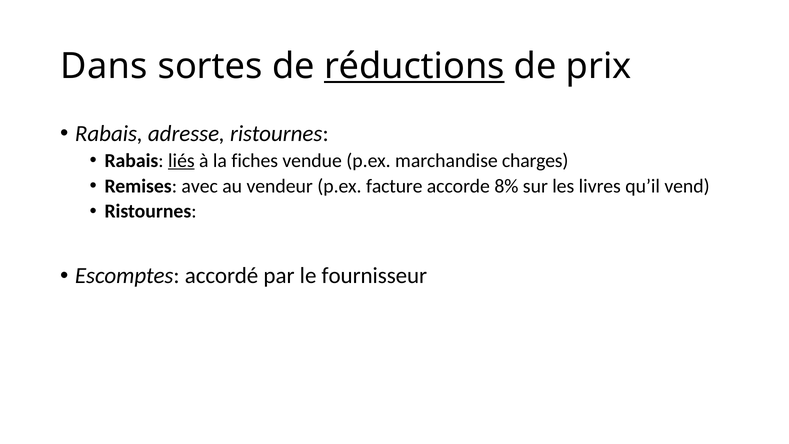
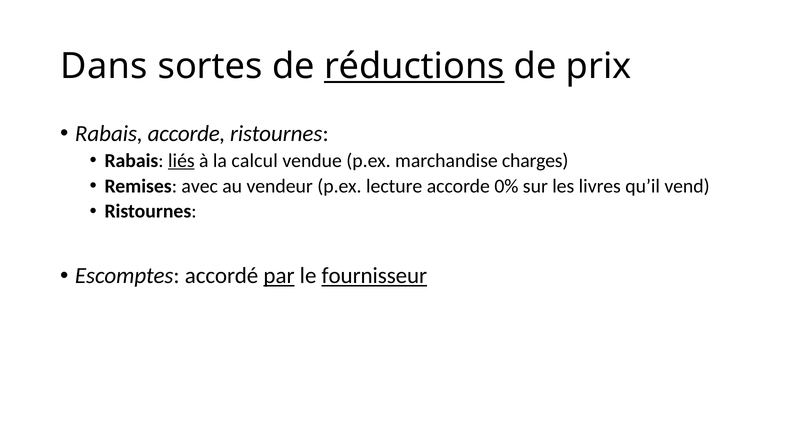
Rabais adresse: adresse -> accorde
fiches: fiches -> calcul
facture: facture -> lecture
8%: 8% -> 0%
par underline: none -> present
fournisseur underline: none -> present
